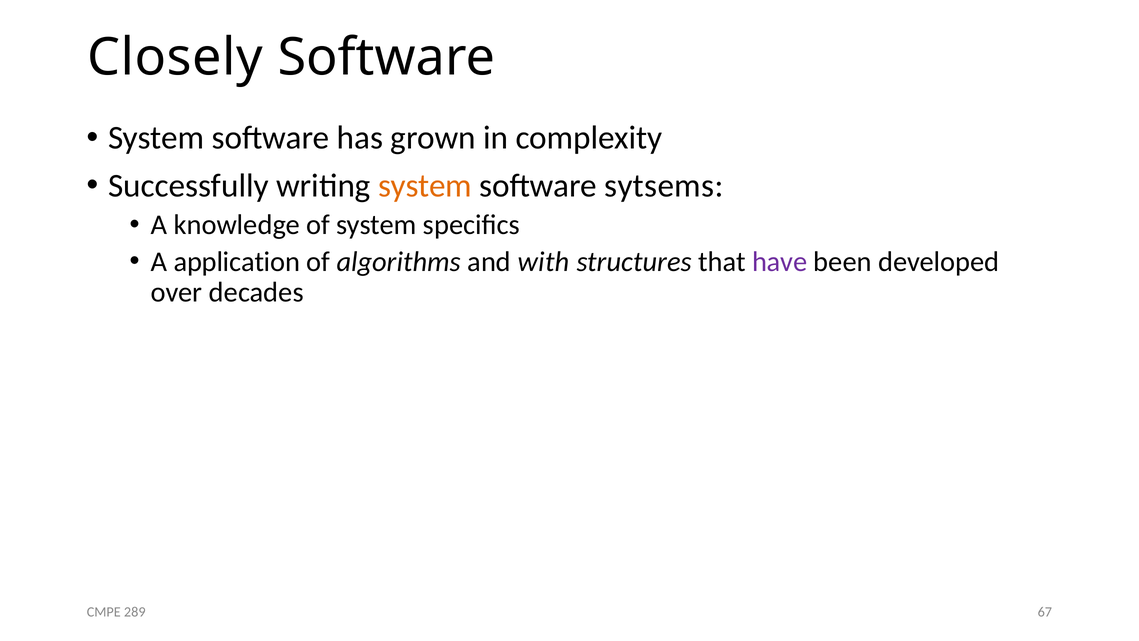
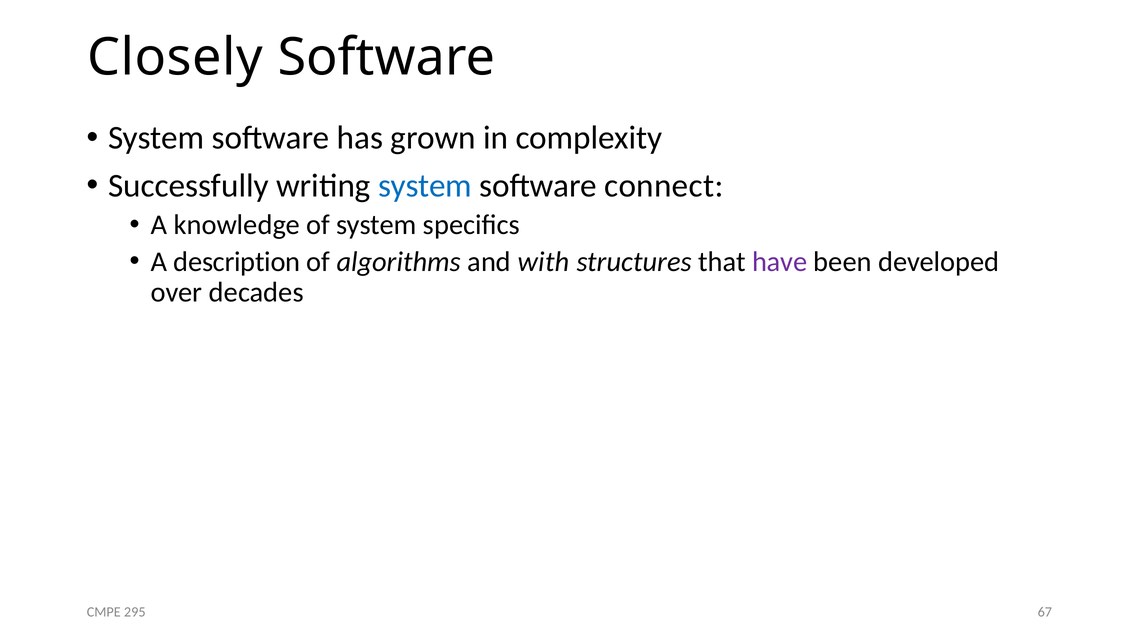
system at (425, 186) colour: orange -> blue
sytsems: sytsems -> connect
application: application -> description
289: 289 -> 295
